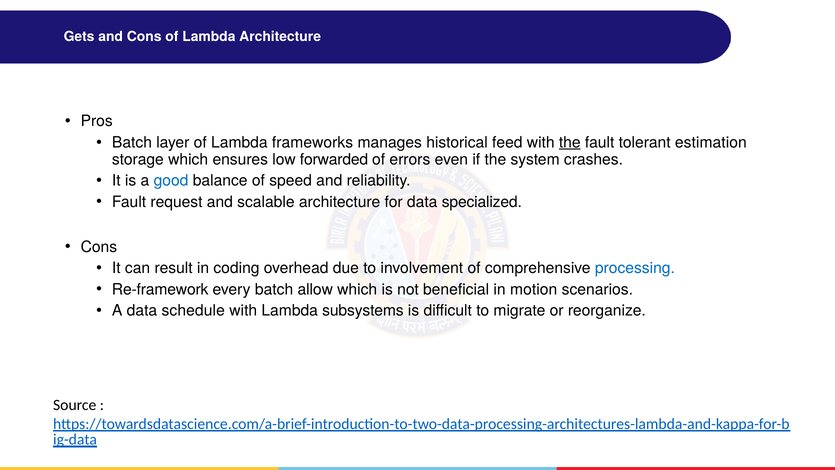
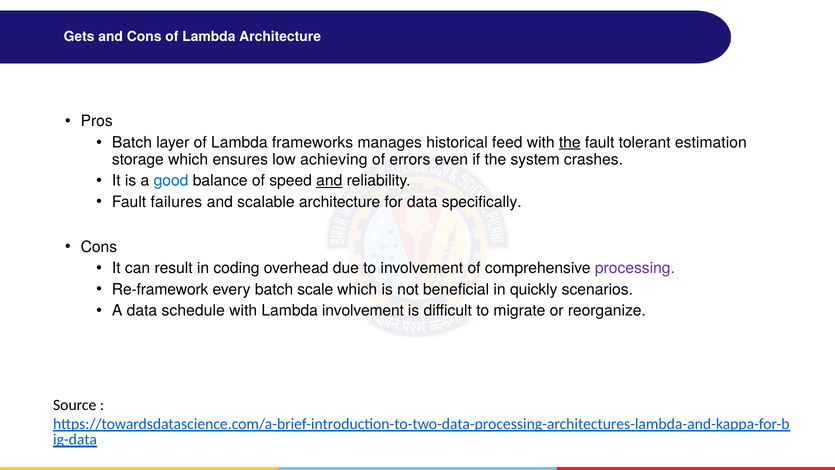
forwarded: forwarded -> achieving
and at (329, 181) underline: none -> present
request: request -> failures
specialized: specialized -> specifically
processing colour: blue -> purple
allow: allow -> scale
motion: motion -> quickly
Lambda subsystems: subsystems -> involvement
